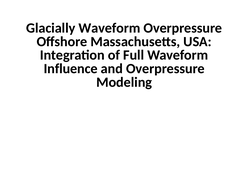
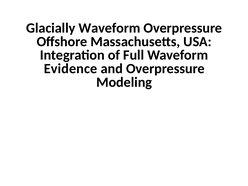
Influence: Influence -> Evidence
